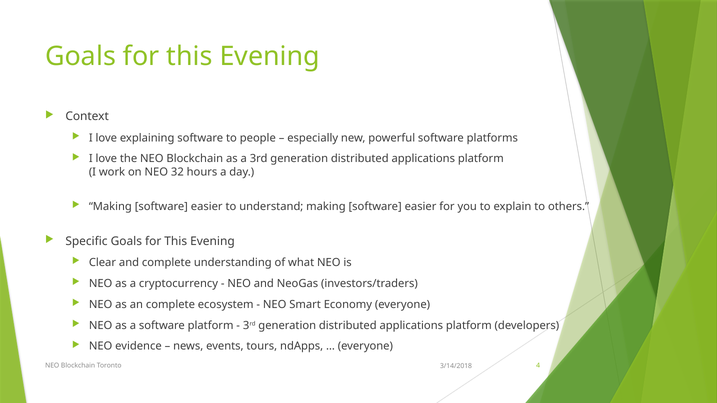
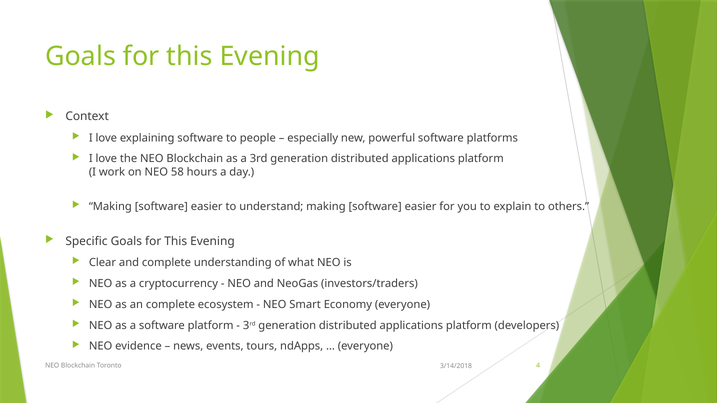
32: 32 -> 58
